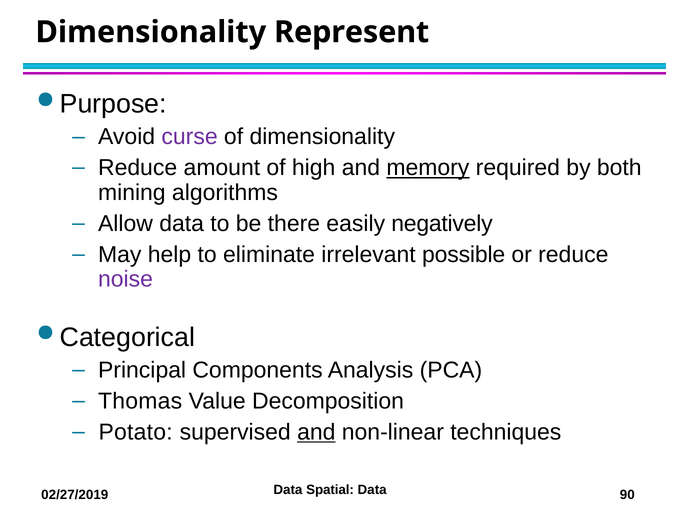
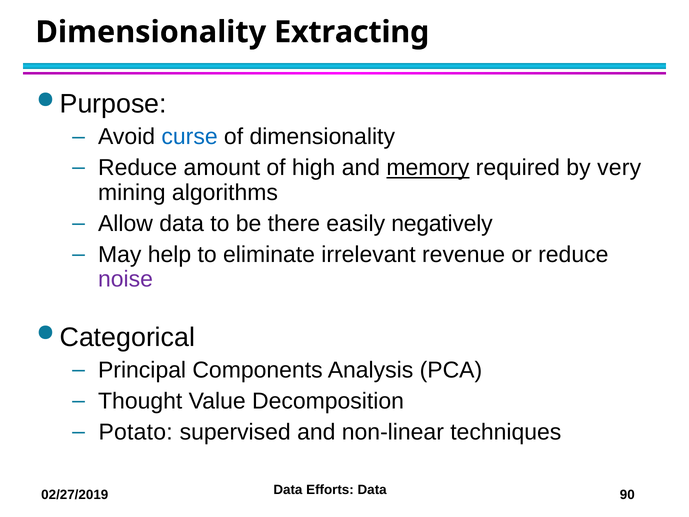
Represent: Represent -> Extracting
curse colour: purple -> blue
both: both -> very
possible: possible -> revenue
Thomas: Thomas -> Thought
and at (316, 432) underline: present -> none
Spatial: Spatial -> Efforts
